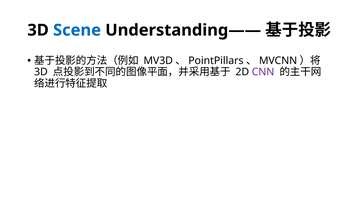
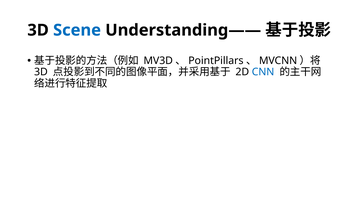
CNN colour: purple -> blue
